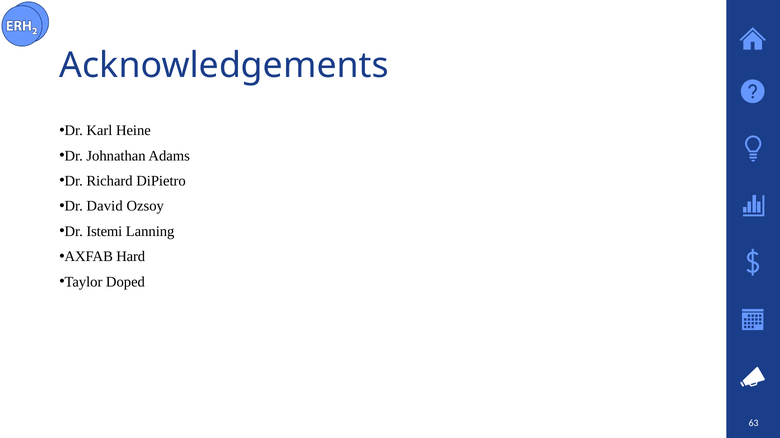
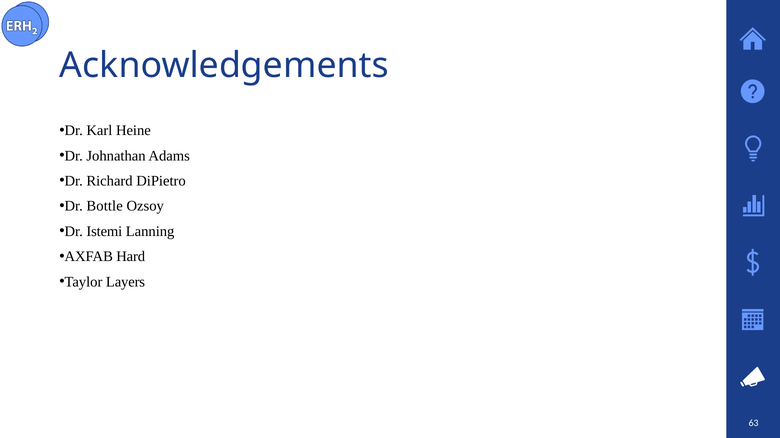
David: David -> Bottle
Doped: Doped -> Layers
